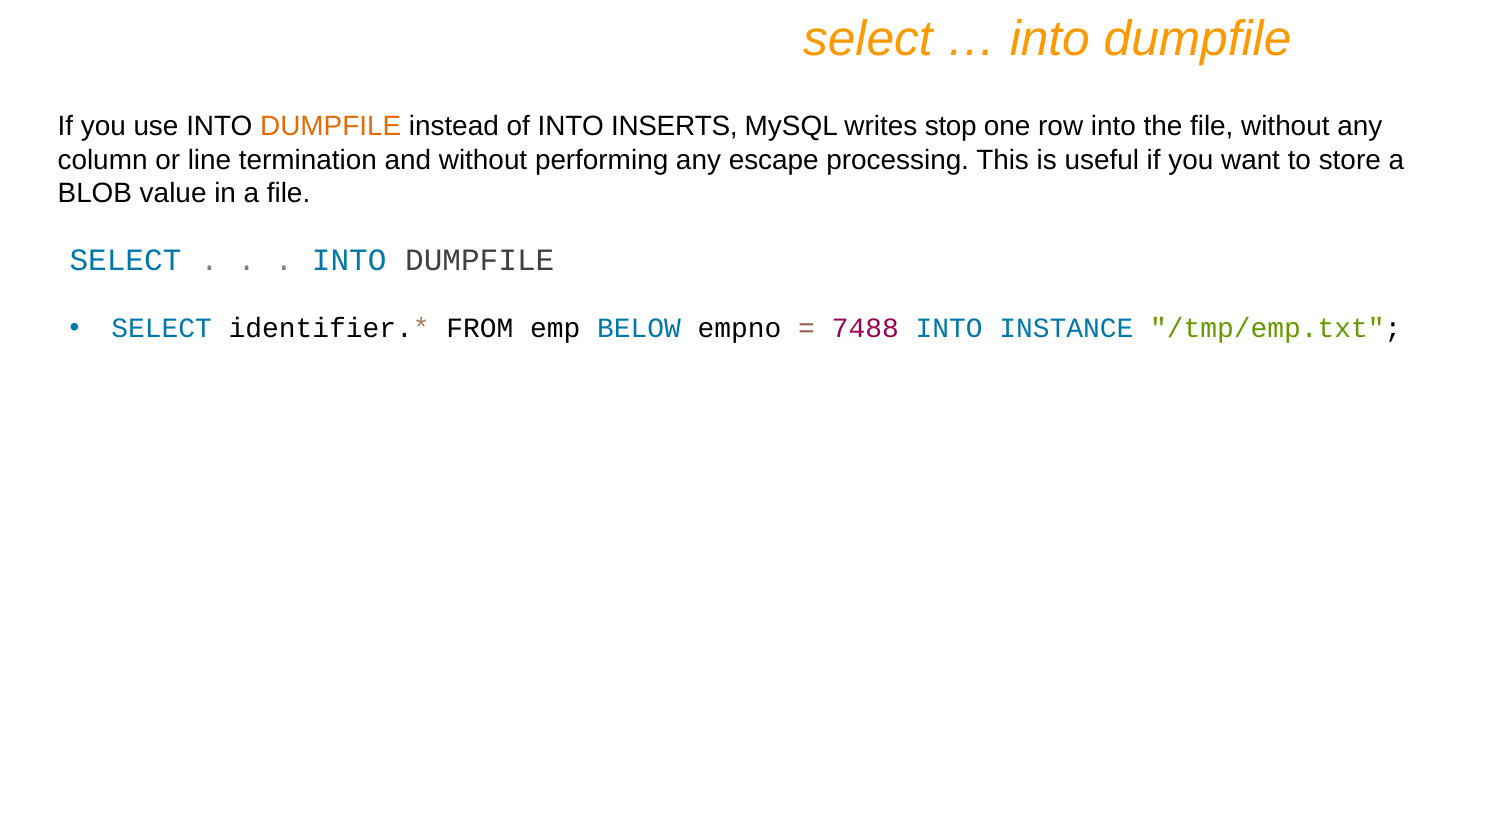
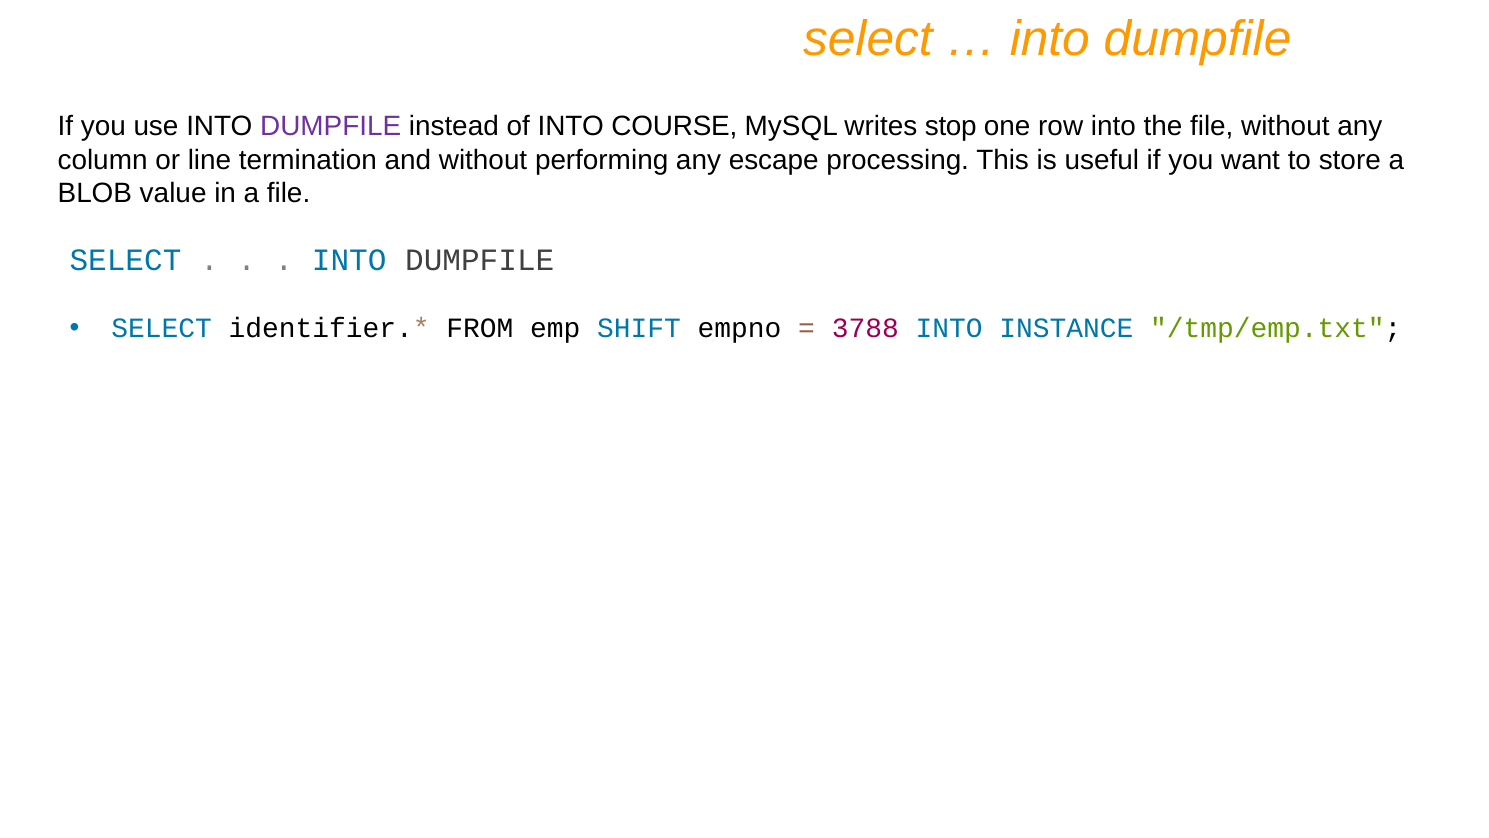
DUMPFILE at (331, 127) colour: orange -> purple
INSERTS: INSERTS -> COURSE
BELOW: BELOW -> SHIFT
7488: 7488 -> 3788
